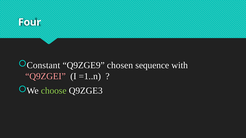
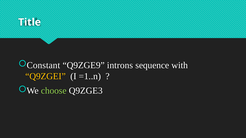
Four: Four -> Title
chosen: chosen -> introns
Q9ZGEI colour: pink -> yellow
